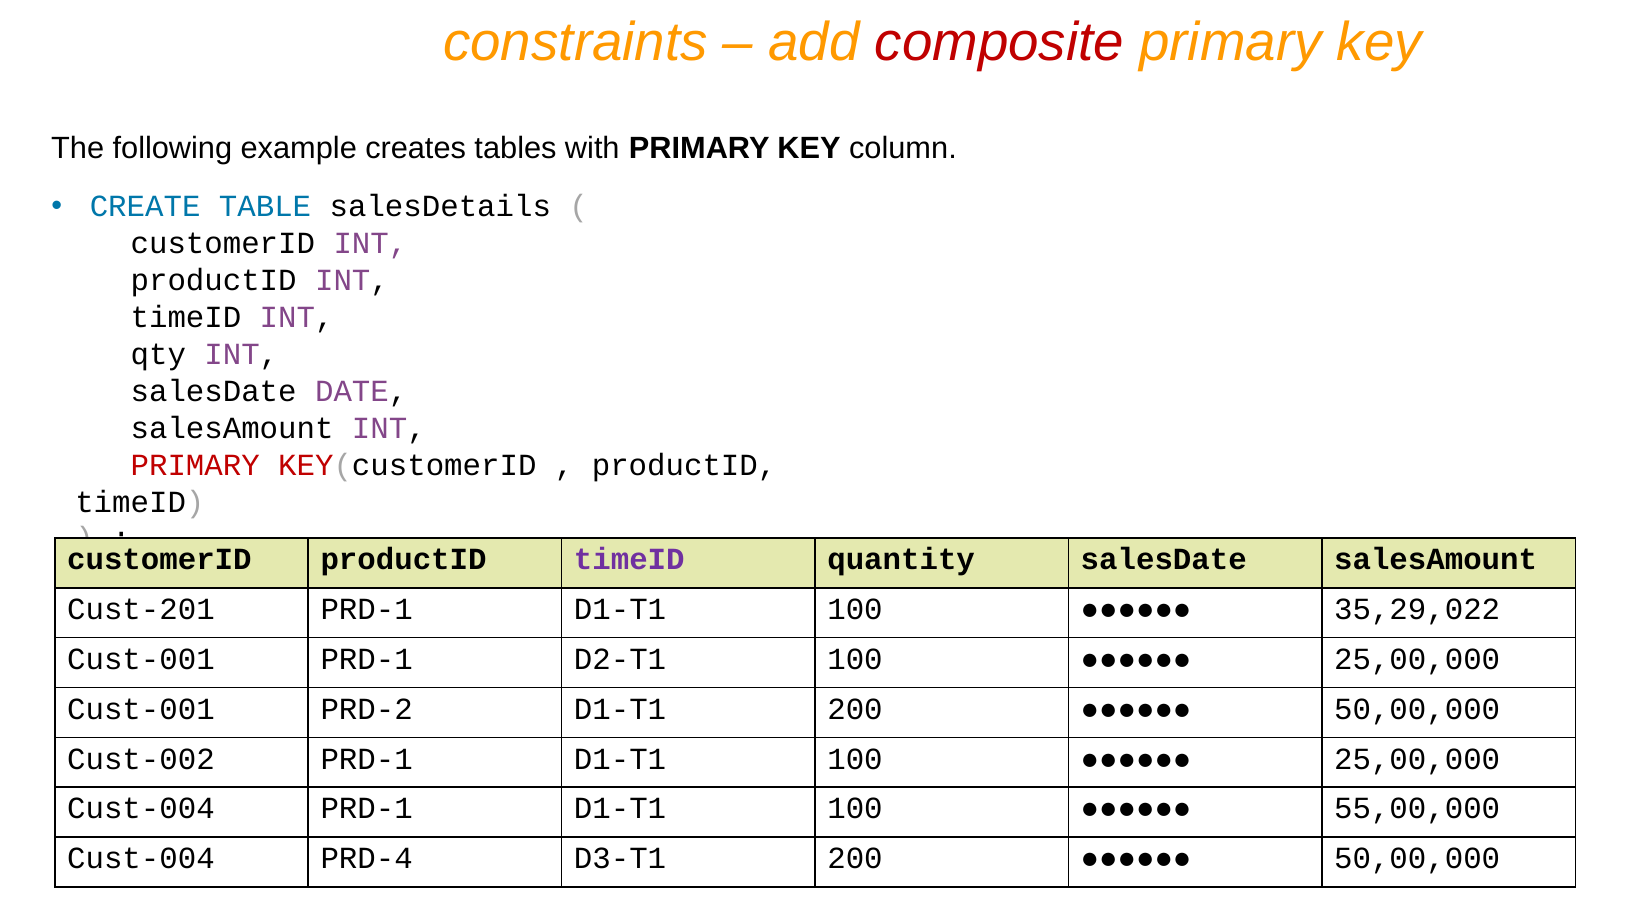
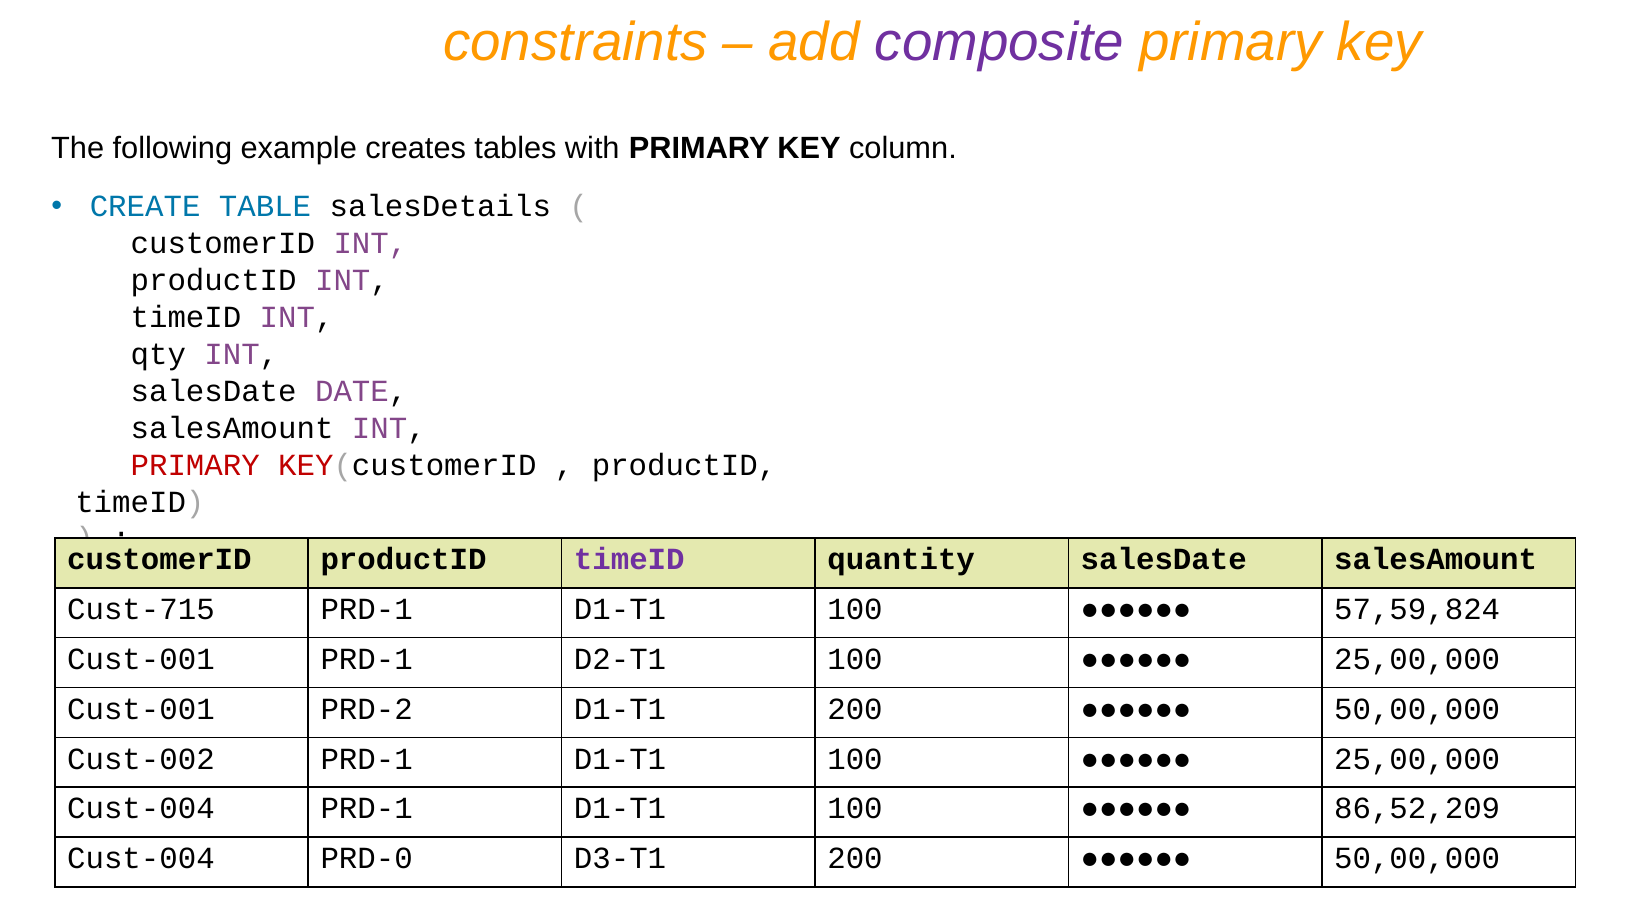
composite colour: red -> purple
Cust-201: Cust-201 -> Cust-715
35,29,022: 35,29,022 -> 57,59,824
55,00,000: 55,00,000 -> 86,52,209
PRD-4: PRD-4 -> PRD-0
